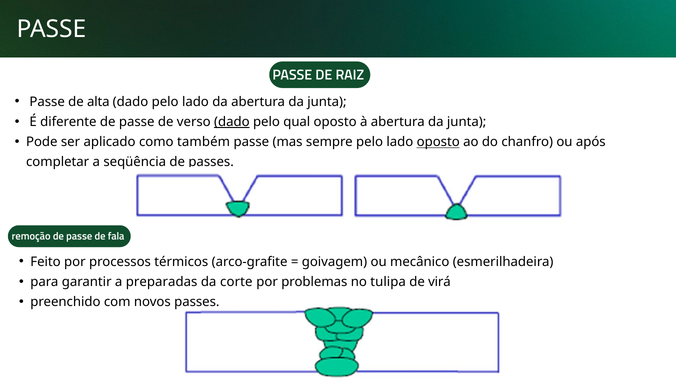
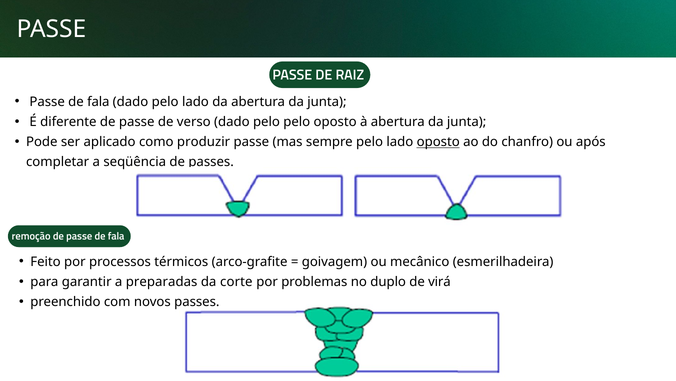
alta at (98, 102): alta -> fala
dado at (232, 122) underline: present -> none
pelo qual: qual -> pelo
também: também -> produzir
tulipa: tulipa -> duplo
